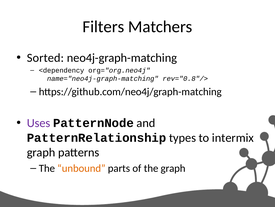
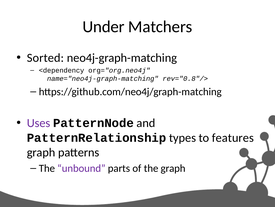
Filters: Filters -> Under
intermix: intermix -> features
unbound colour: orange -> purple
